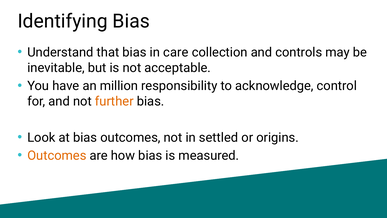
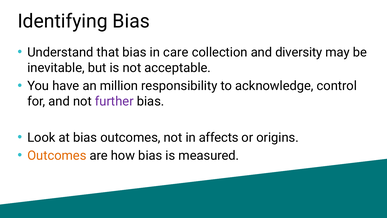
controls: controls -> diversity
further colour: orange -> purple
settled: settled -> affects
